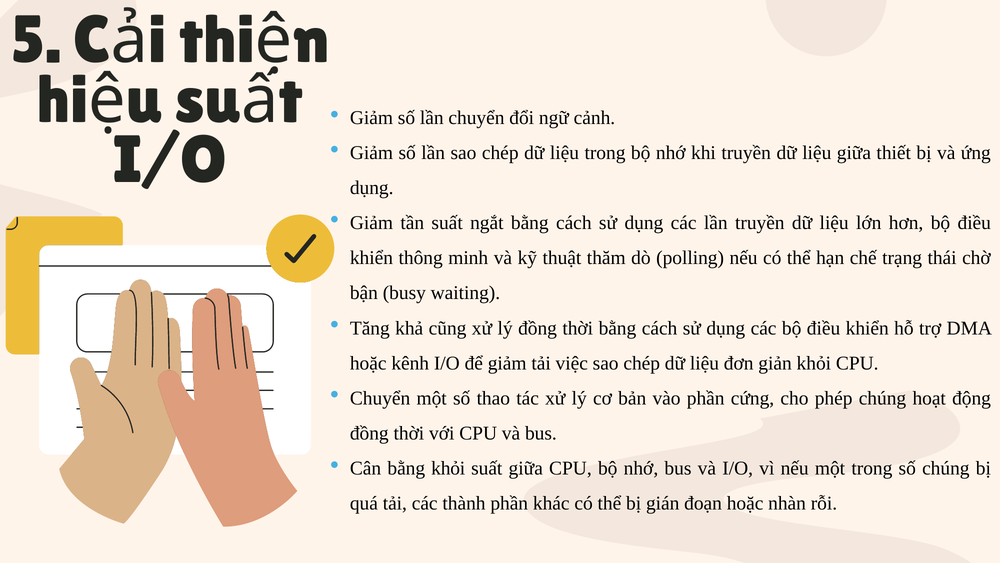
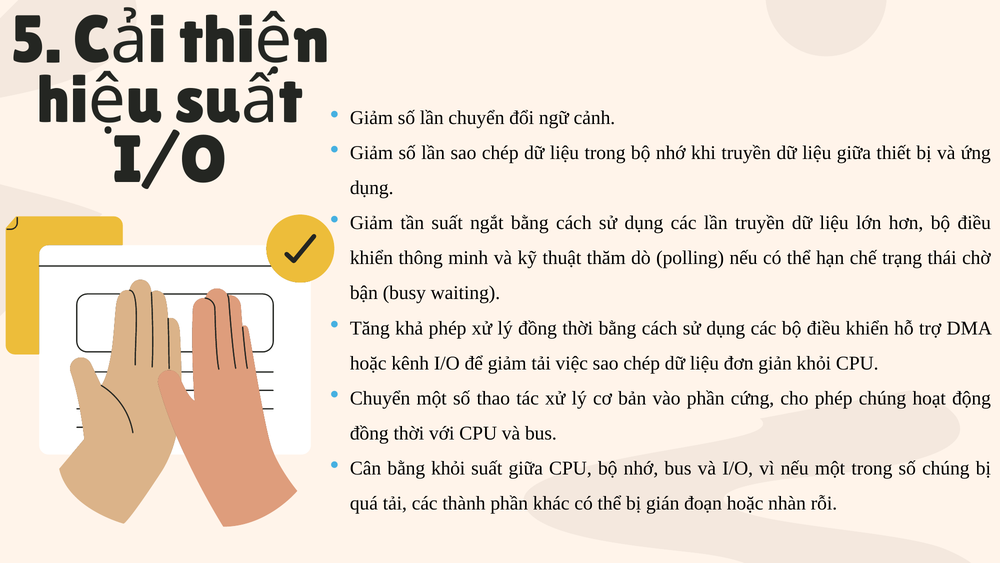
khả cũng: cũng -> phép
